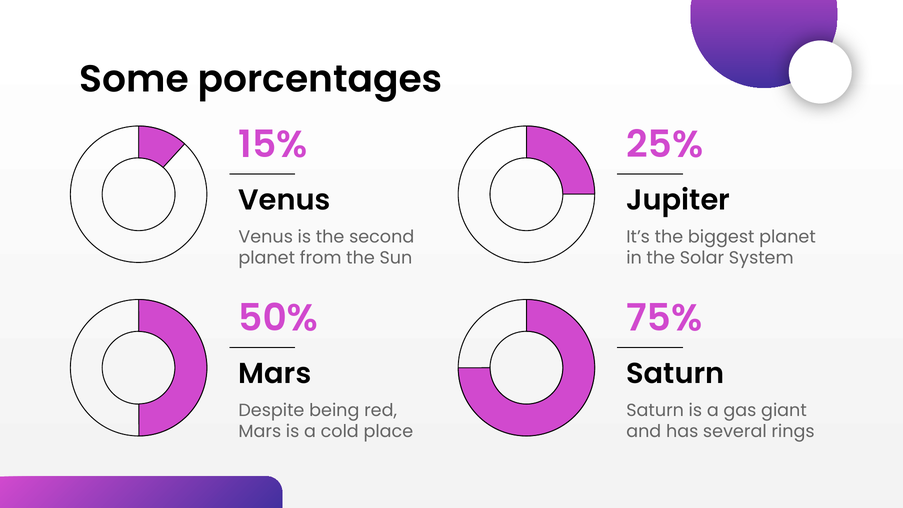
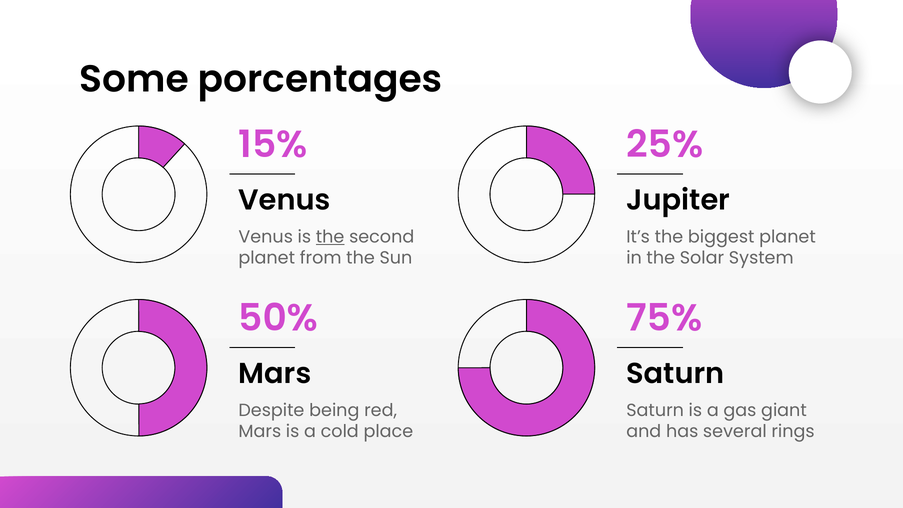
the at (330, 237) underline: none -> present
